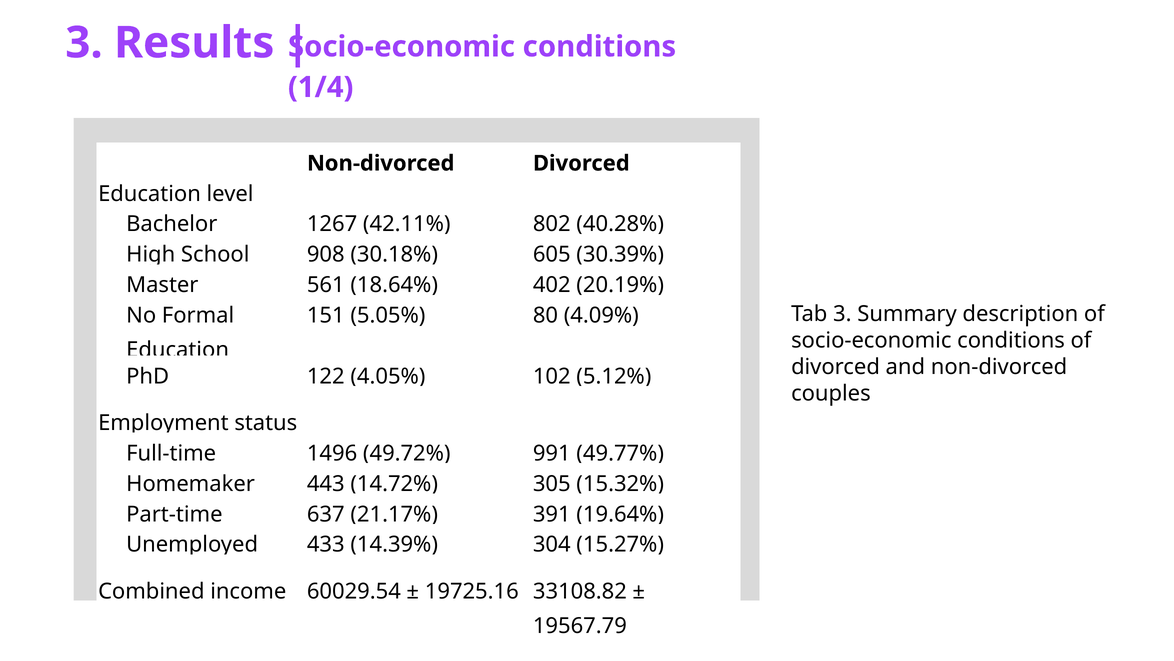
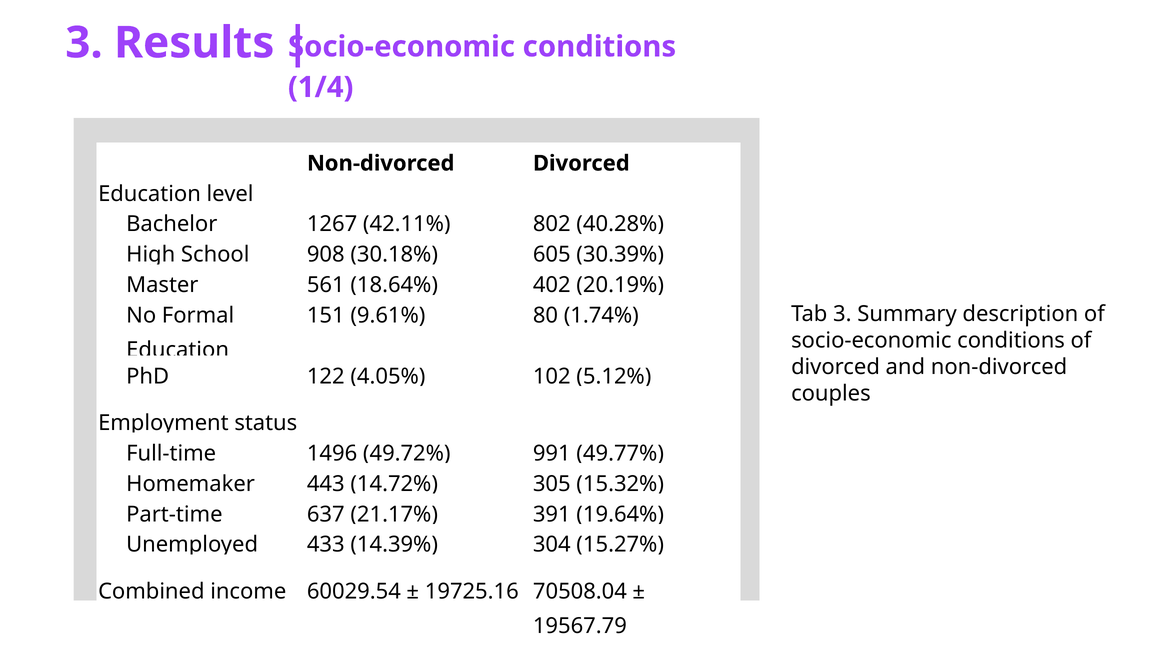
5.05%: 5.05% -> 9.61%
4.09%: 4.09% -> 1.74%
33108.82: 33108.82 -> 70508.04
